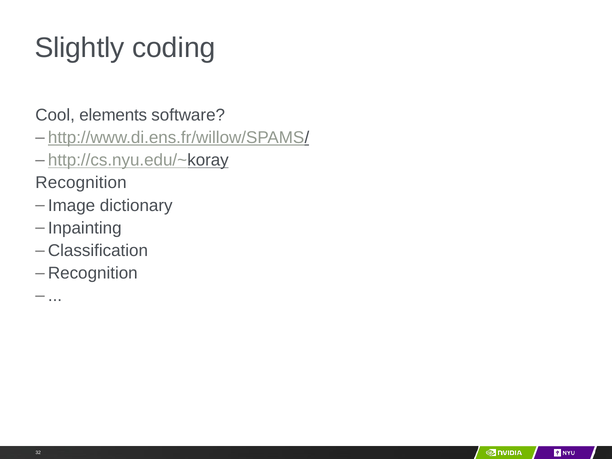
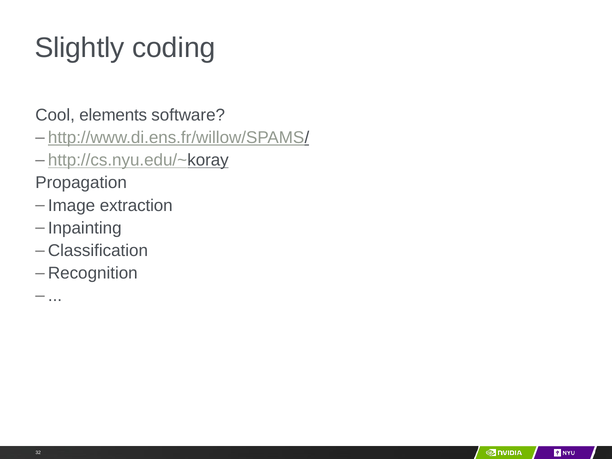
Recognition at (81, 183): Recognition -> Propagation
dictionary: dictionary -> extraction
